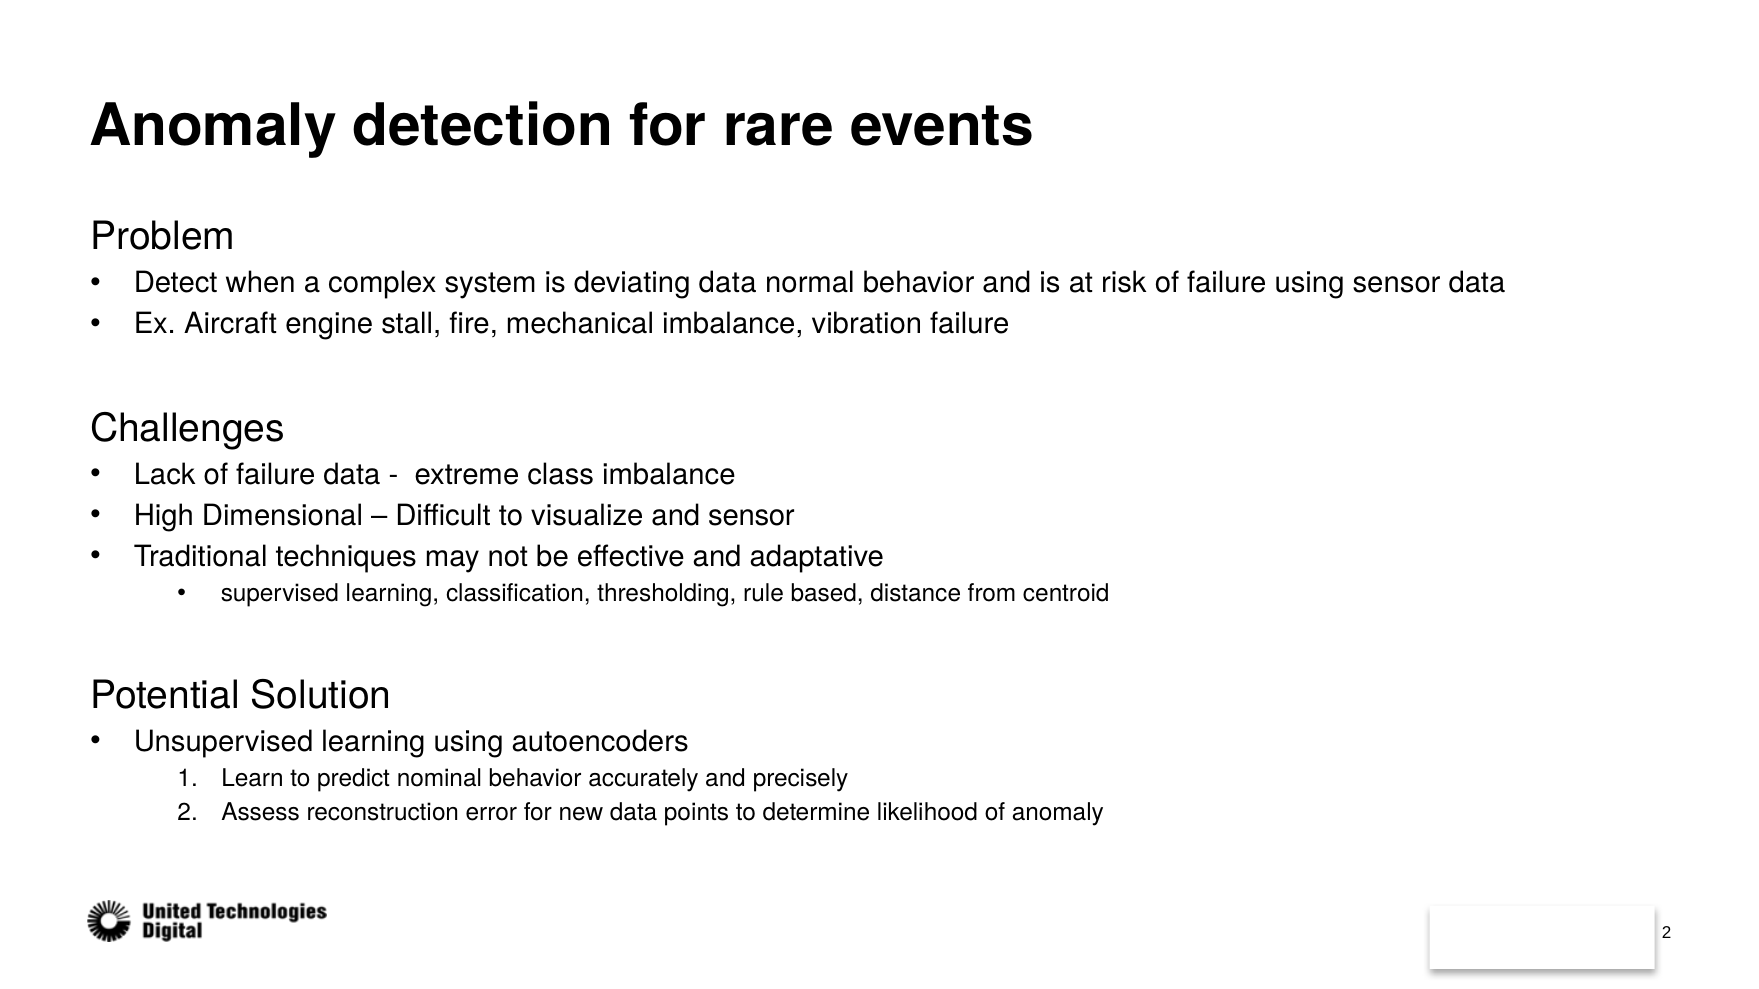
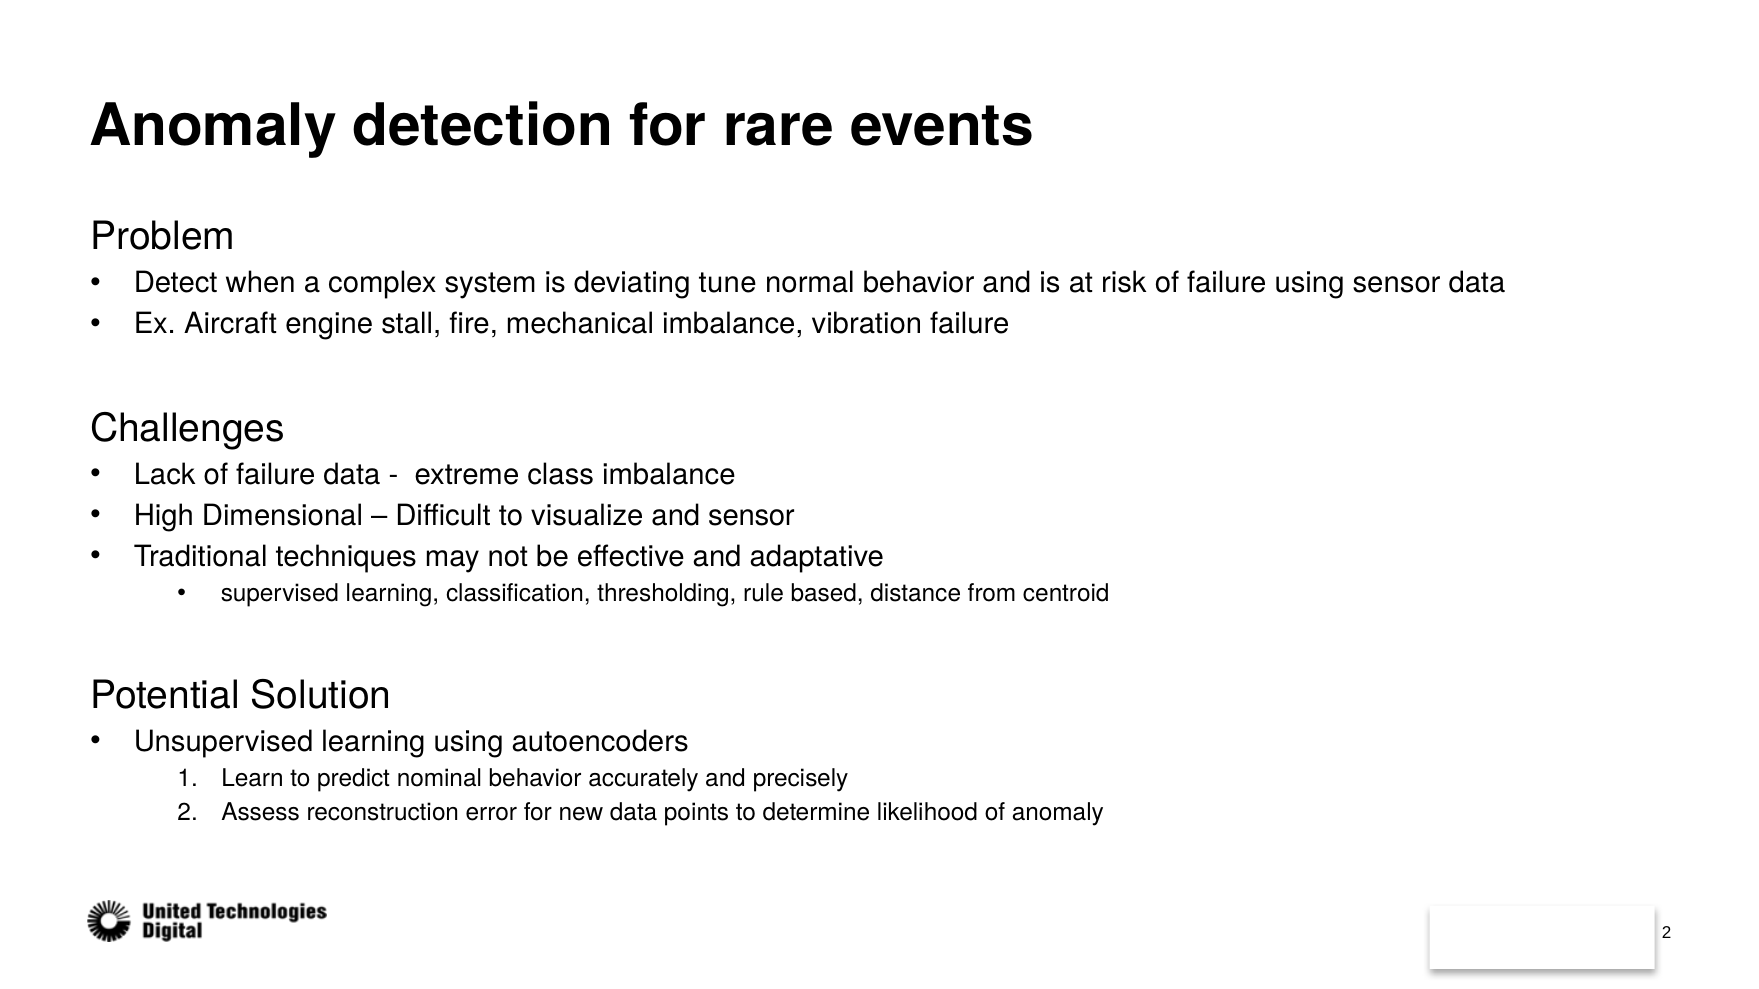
deviating data: data -> tune
